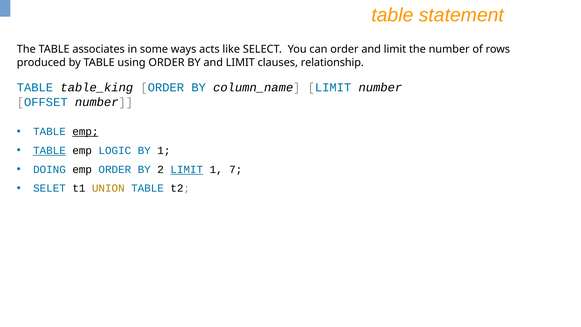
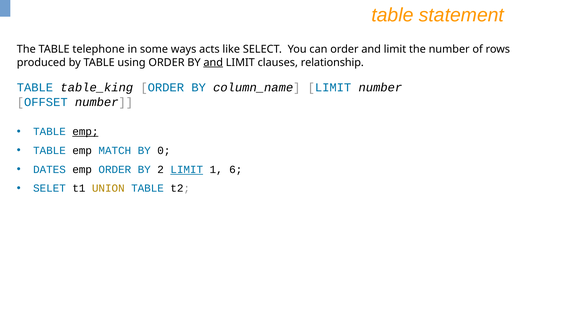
associates: associates -> telephone
and at (213, 62) underline: none -> present
TABLE at (49, 151) underline: present -> none
LOGIC: LOGIC -> MATCH
BY 1: 1 -> 0
DOING: DOING -> DATES
7: 7 -> 6
